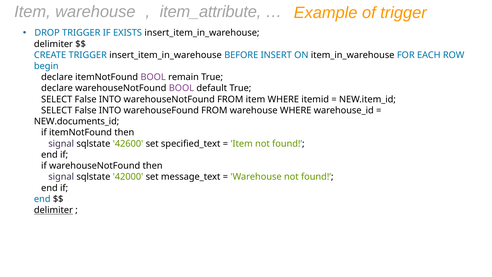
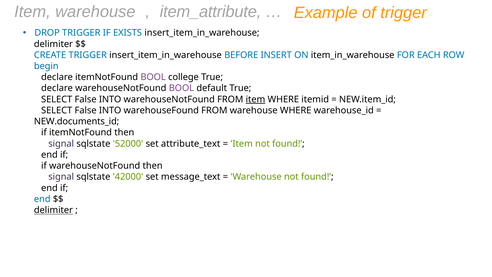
remain: remain -> college
item at (255, 99) underline: none -> present
42600: 42600 -> 52000
specified_text: specified_text -> attribute_text
